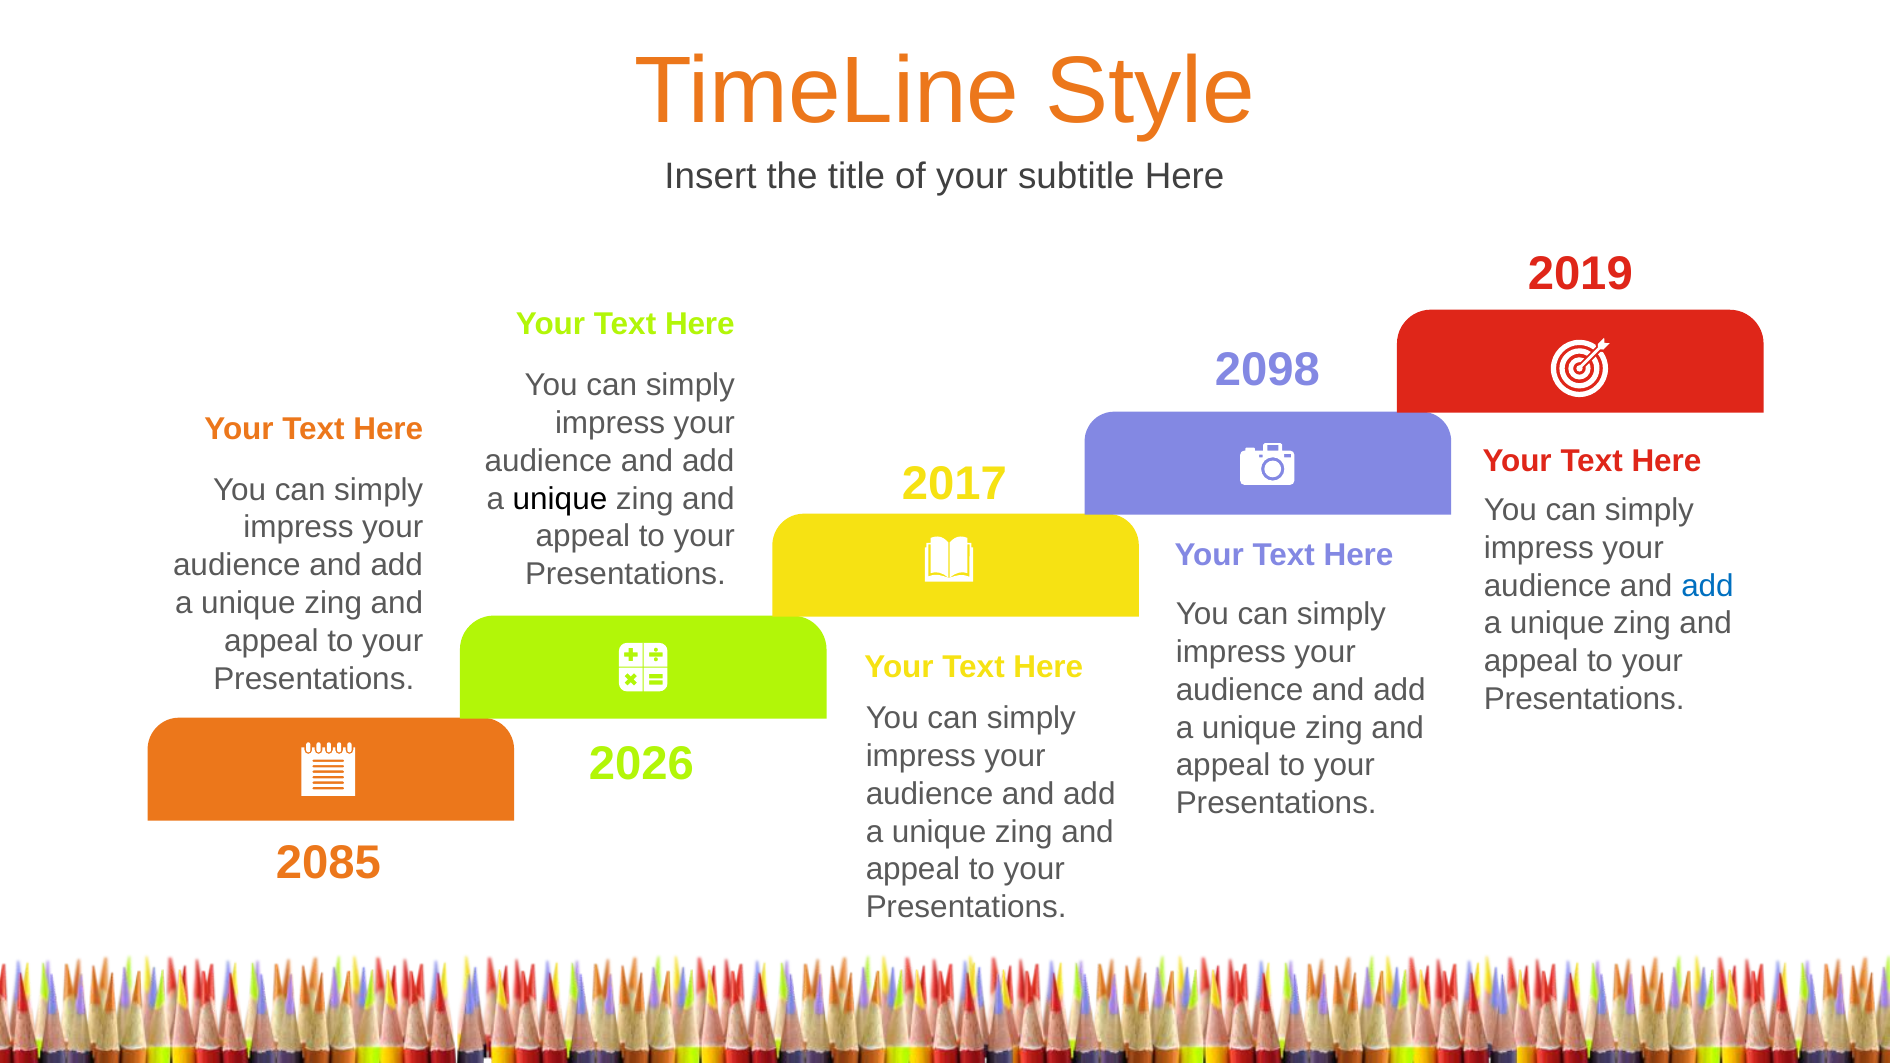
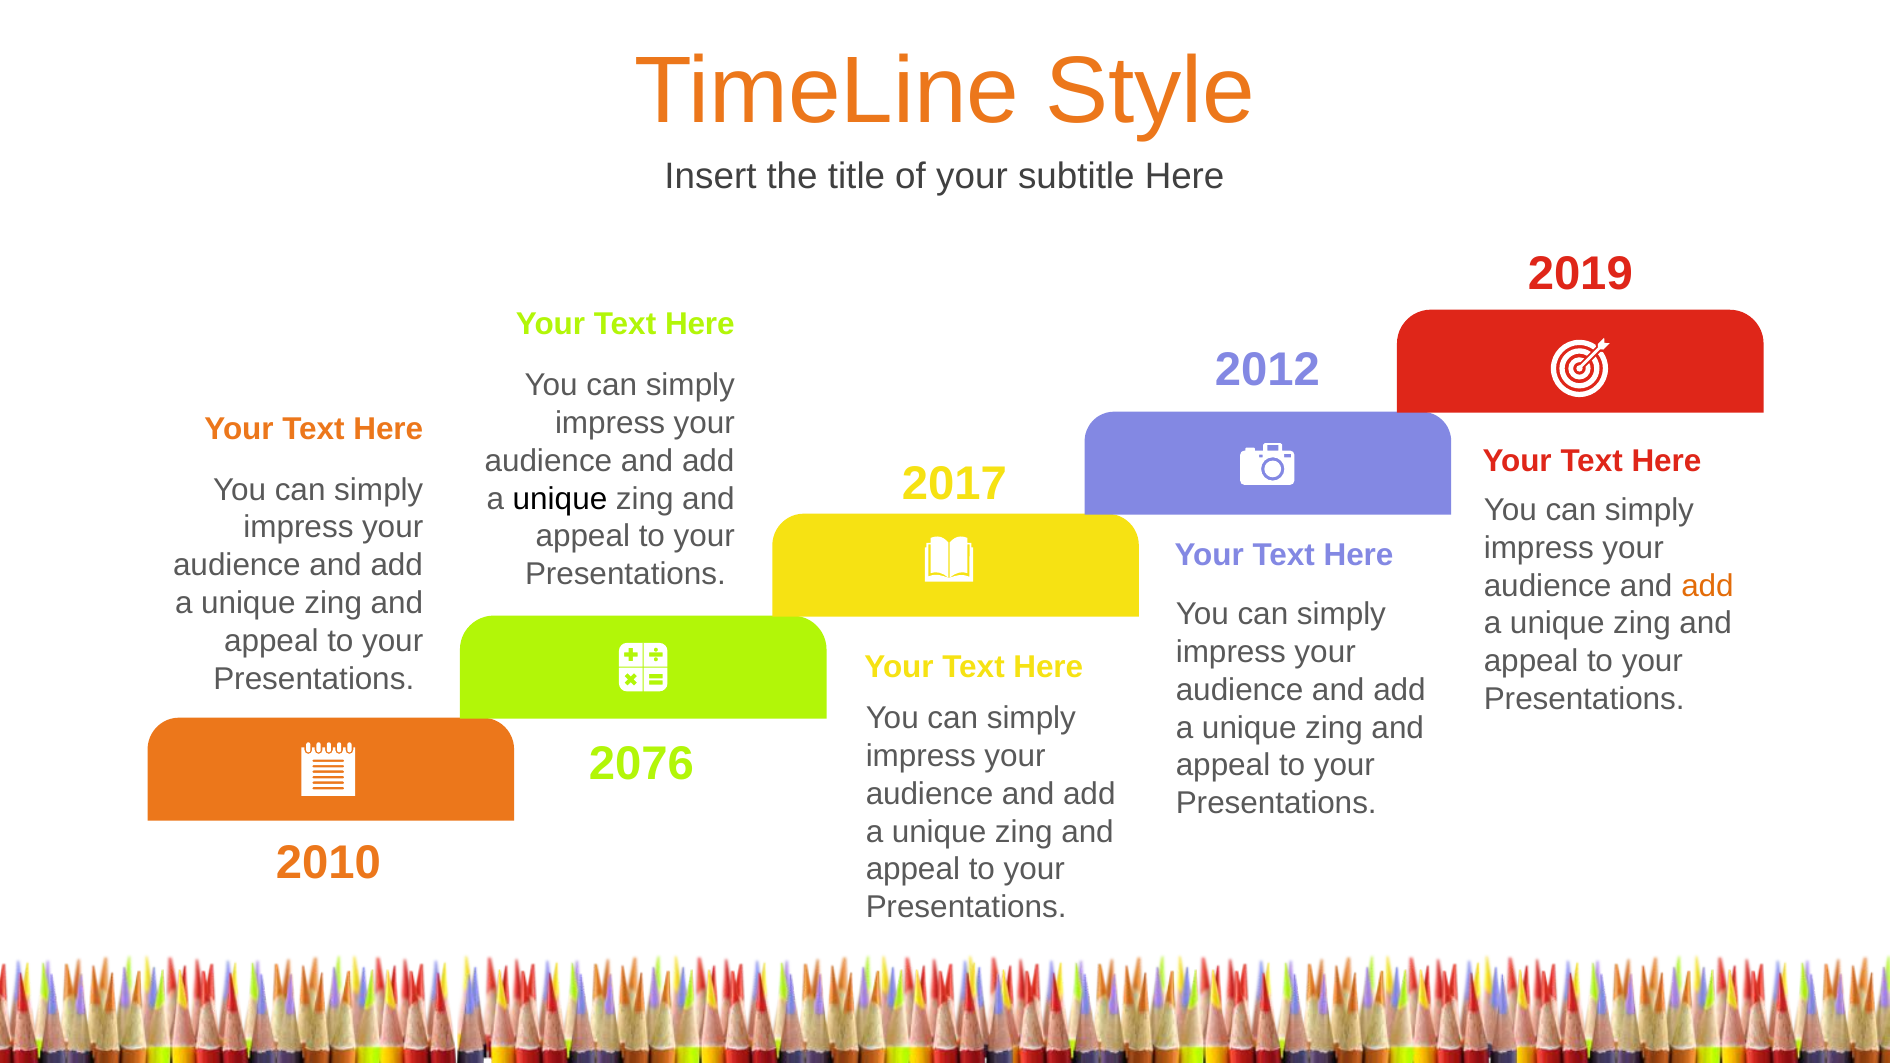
2098: 2098 -> 2012
add at (1707, 586) colour: blue -> orange
2026: 2026 -> 2076
2085: 2085 -> 2010
